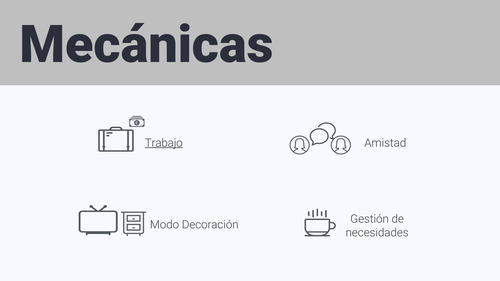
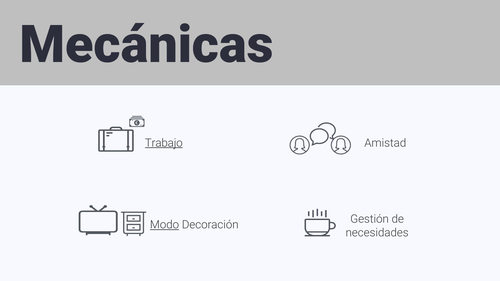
Modo underline: none -> present
